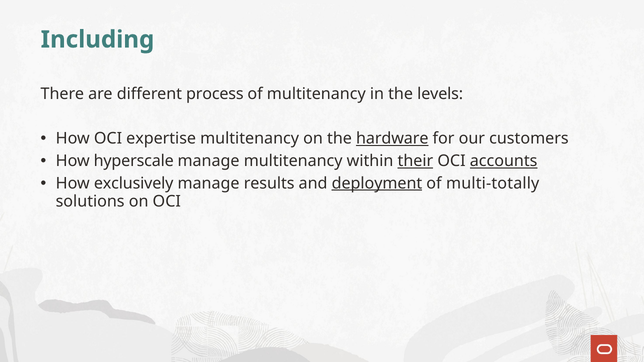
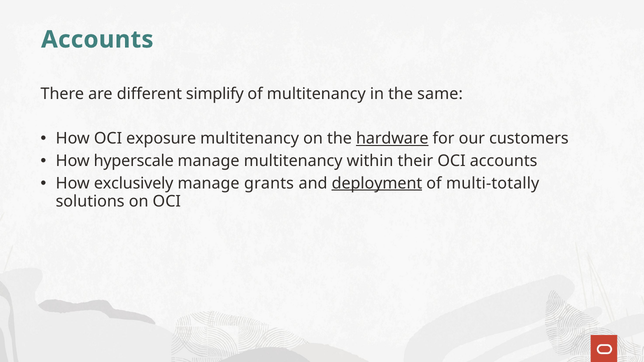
Including at (97, 40): Including -> Accounts
process: process -> simplify
levels: levels -> same
expertise: expertise -> exposure
their underline: present -> none
accounts at (504, 161) underline: present -> none
results: results -> grants
